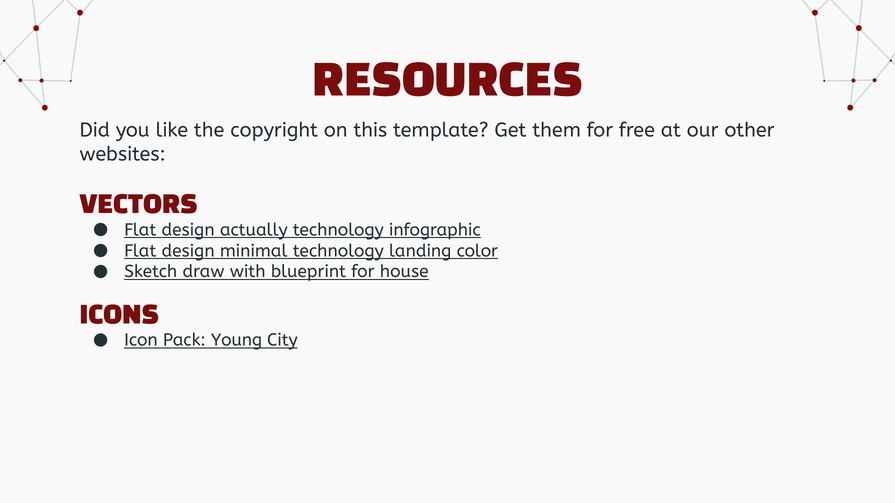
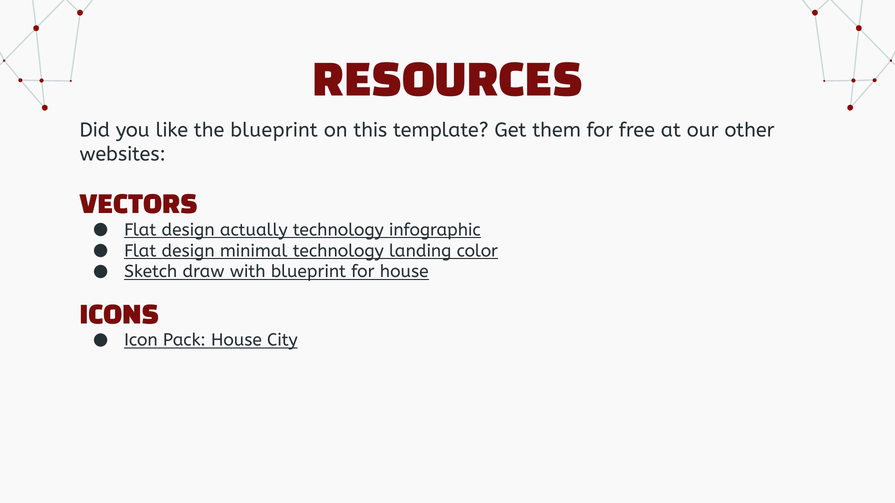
the copyright: copyright -> blueprint
Pack Young: Young -> House
